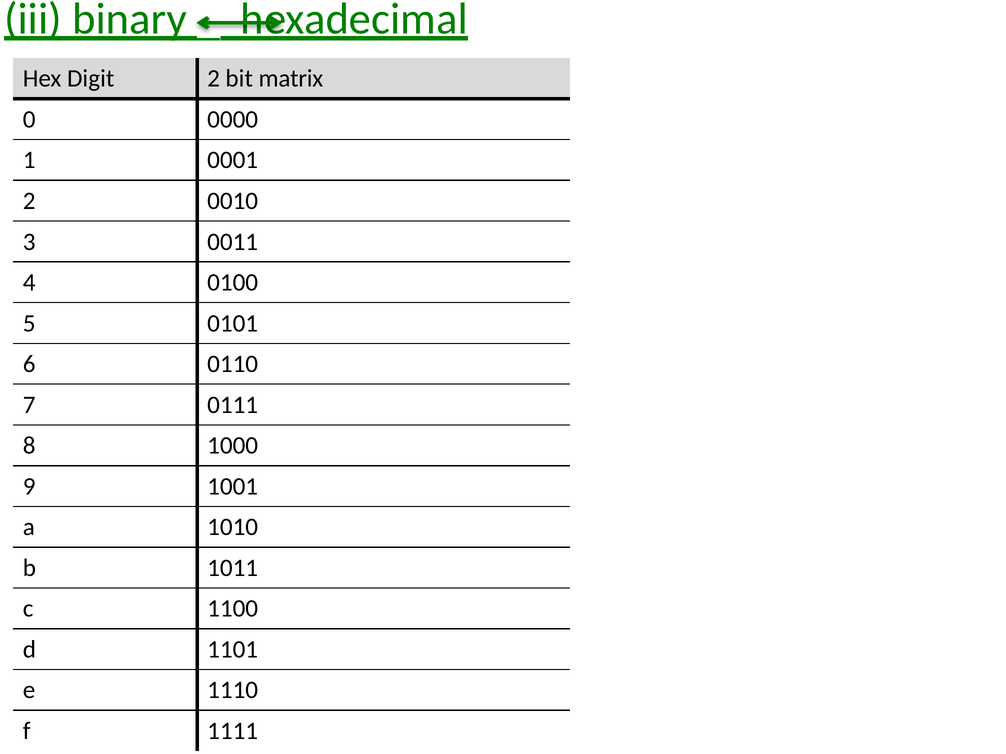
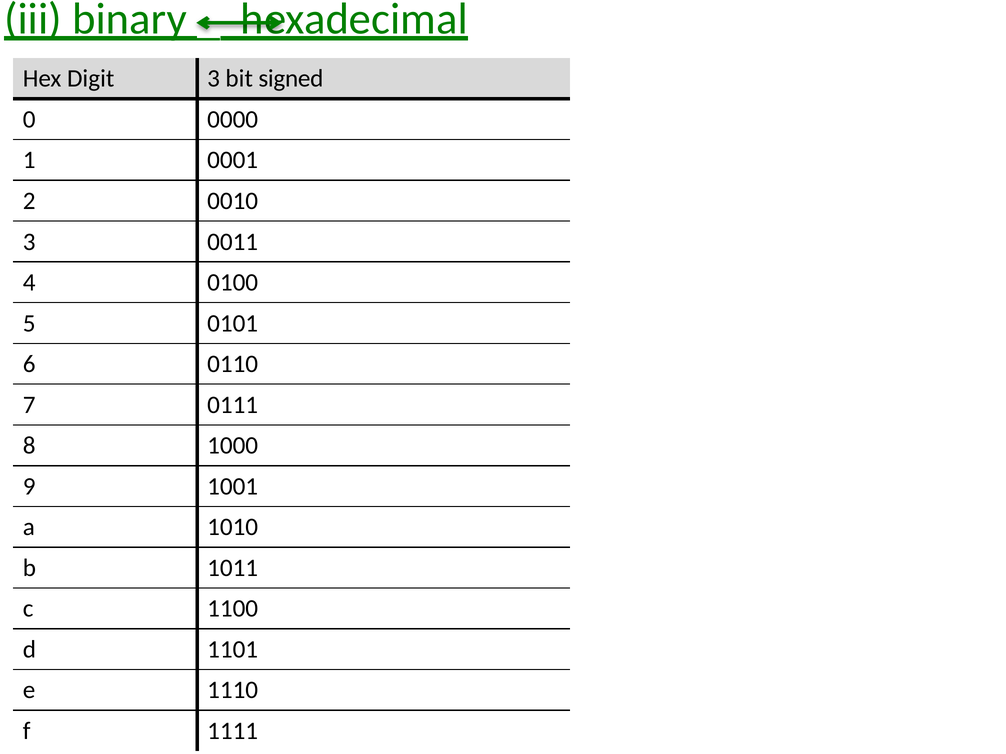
Digit 2: 2 -> 3
matrix: matrix -> signed
